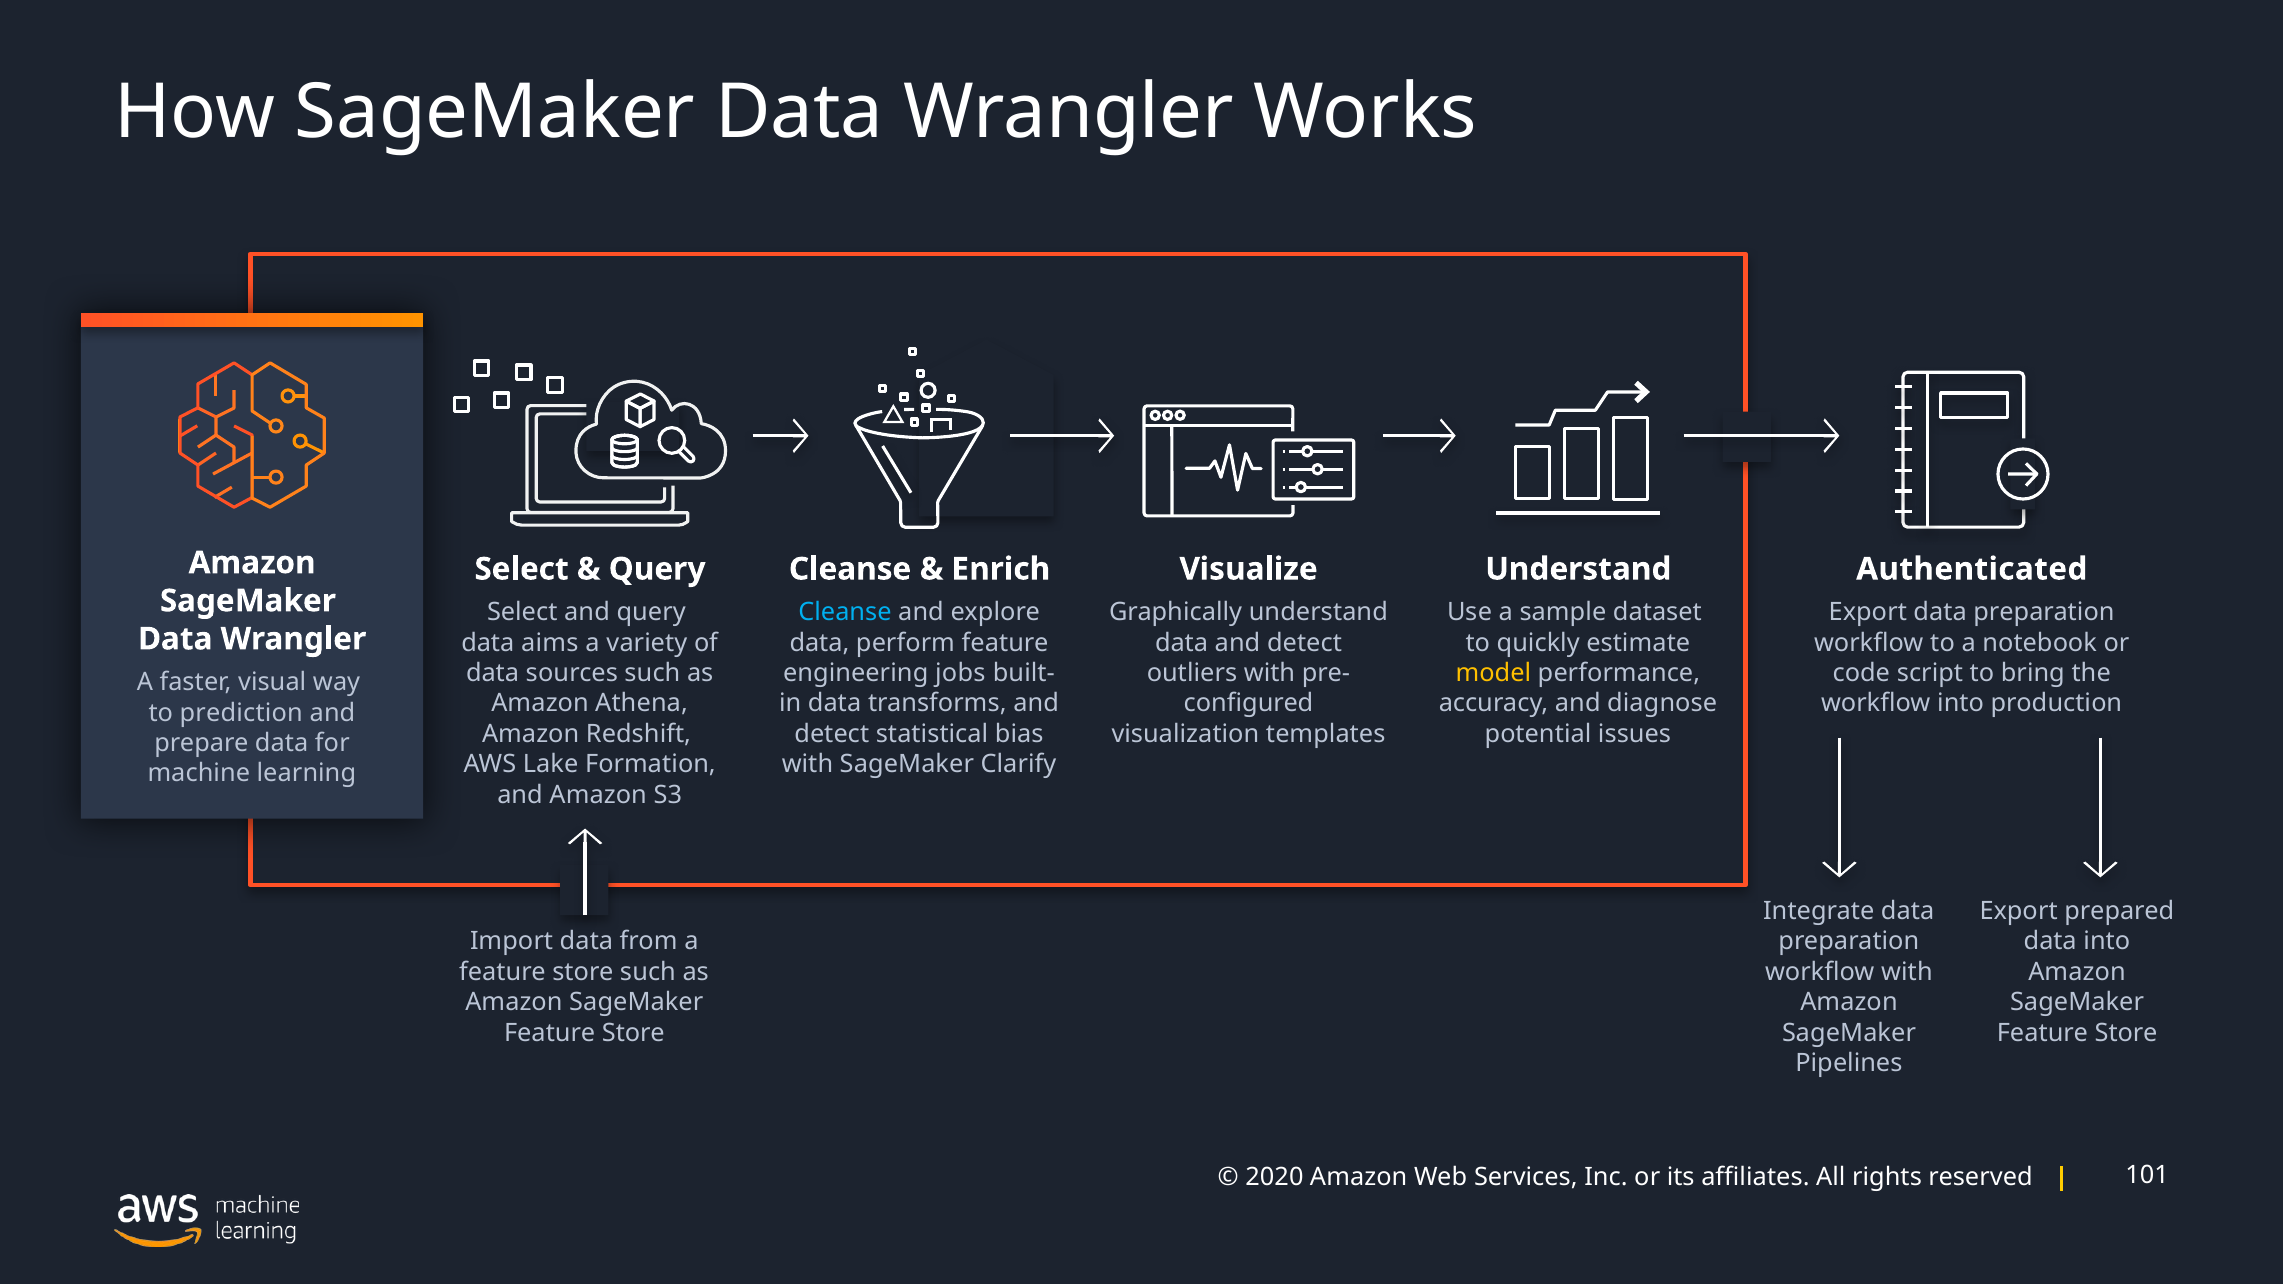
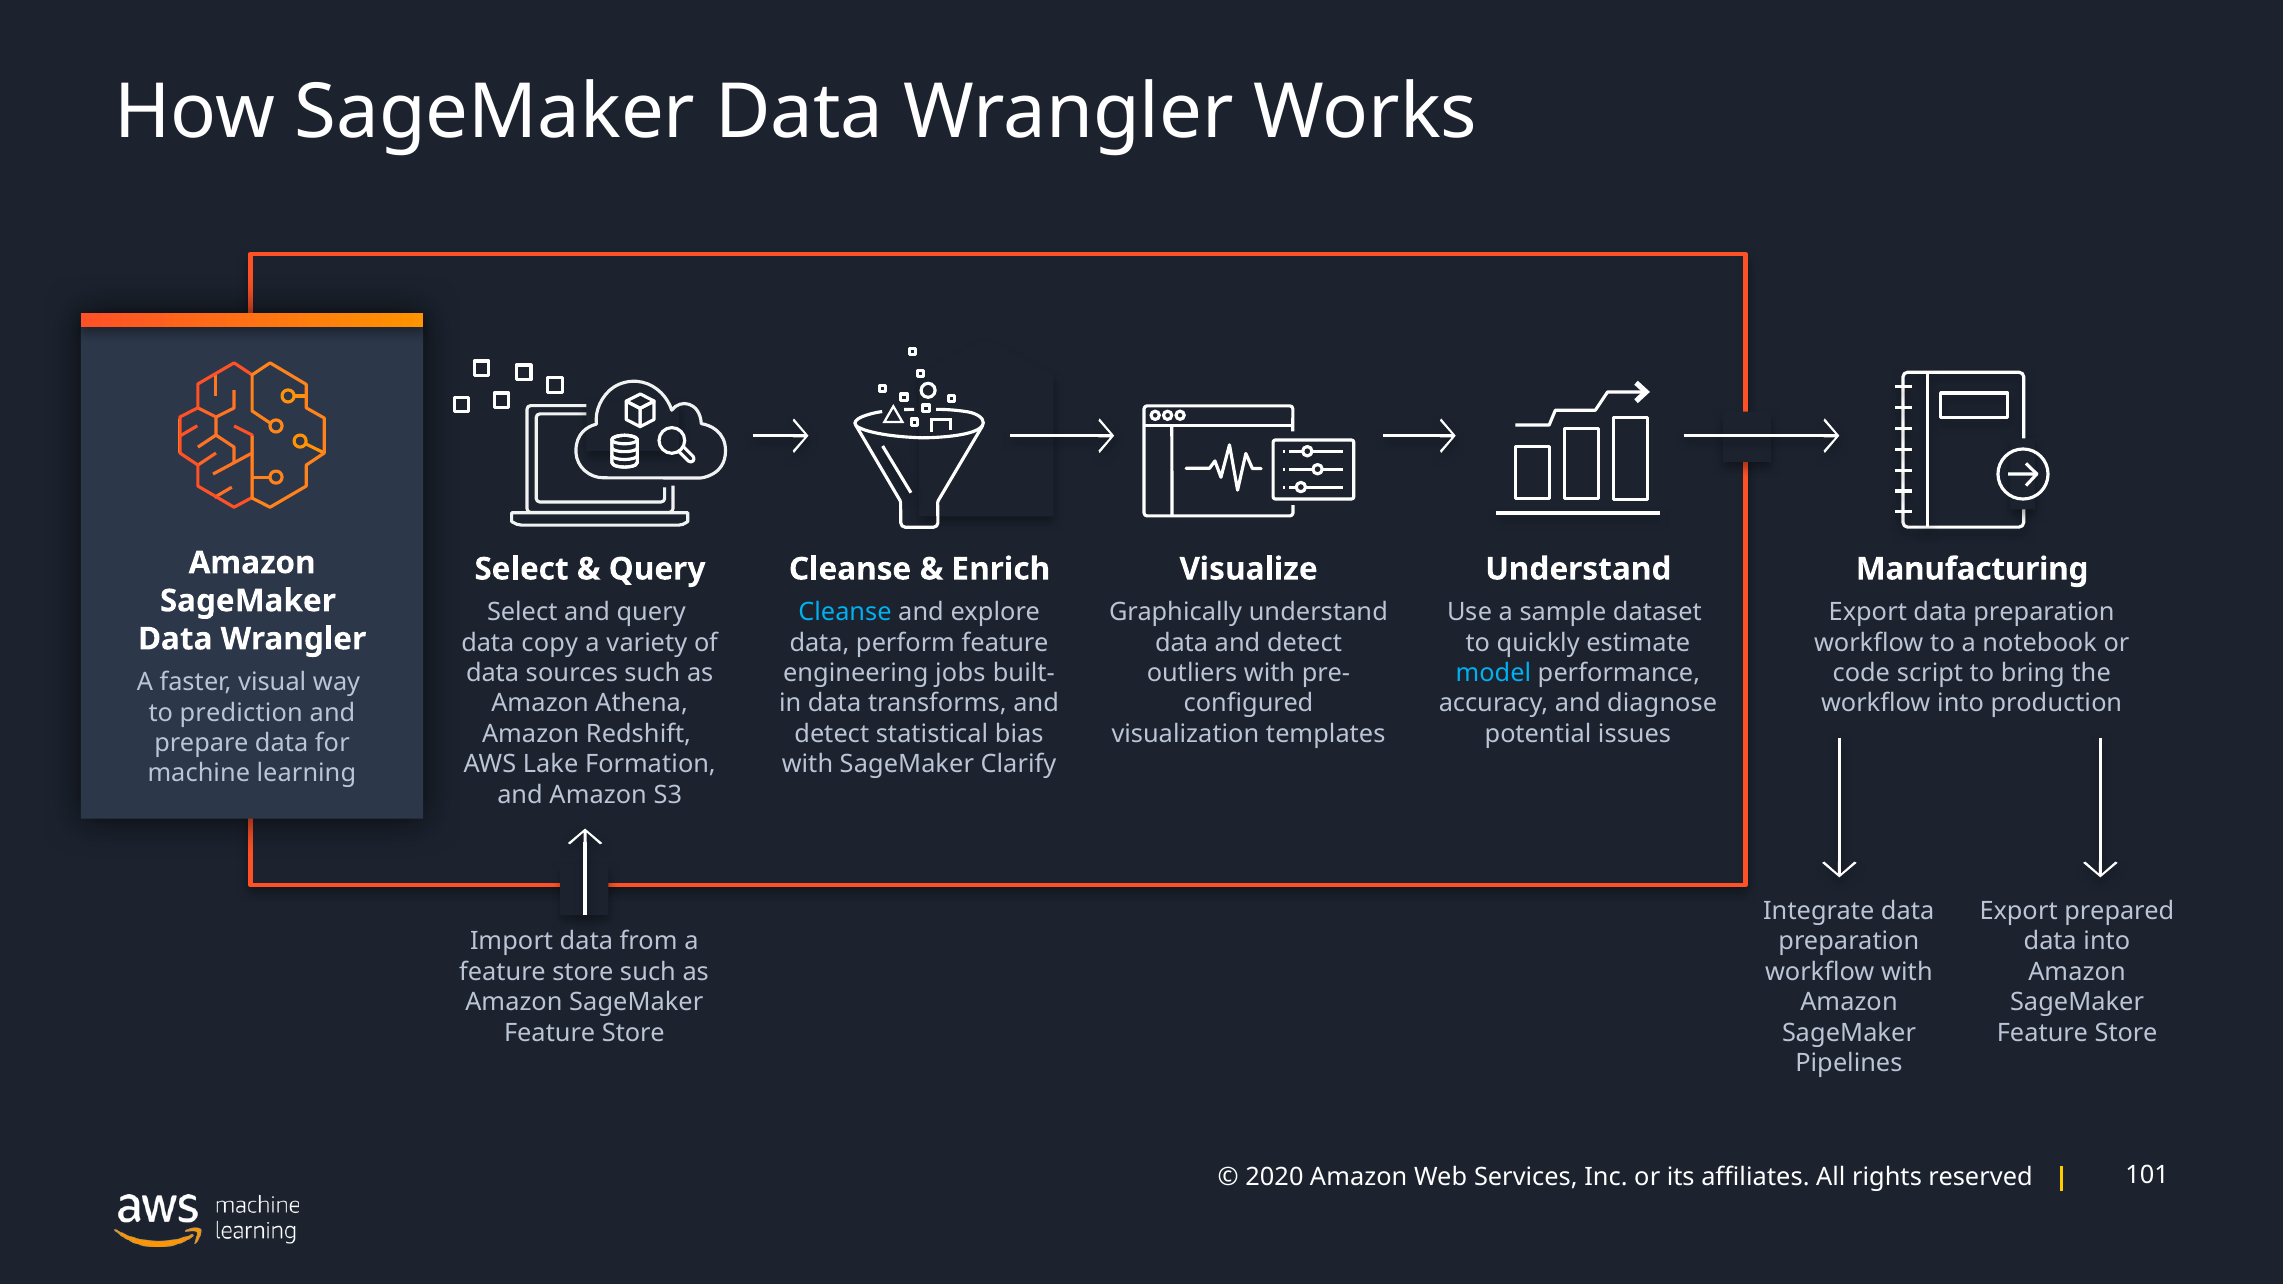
Authenticated: Authenticated -> Manufacturing
aims: aims -> copy
model colour: yellow -> light blue
